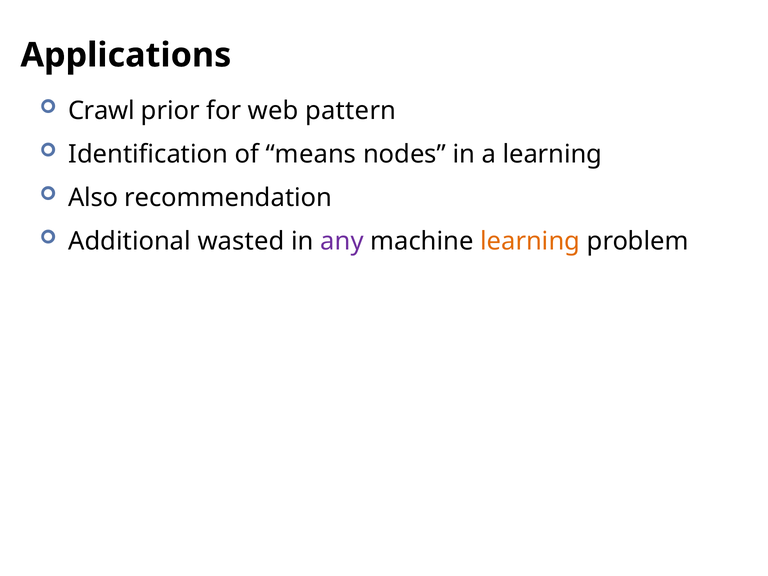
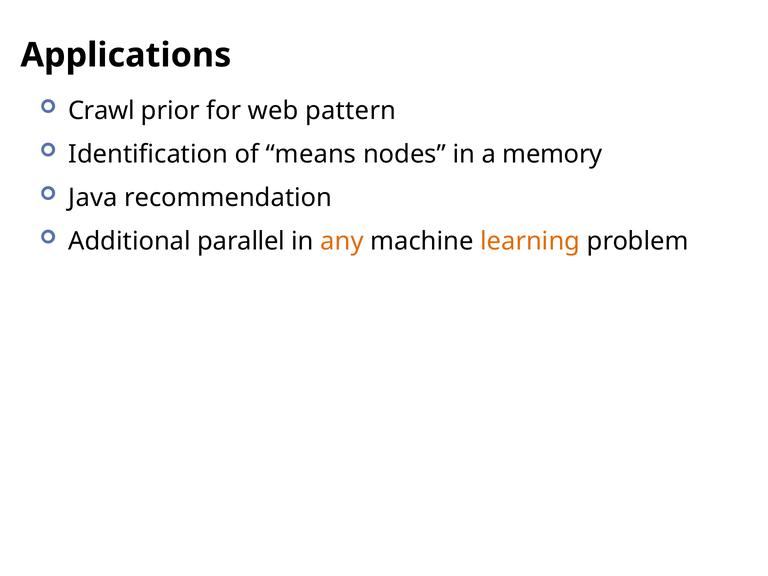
a learning: learning -> memory
Also: Also -> Java
wasted: wasted -> parallel
any colour: purple -> orange
